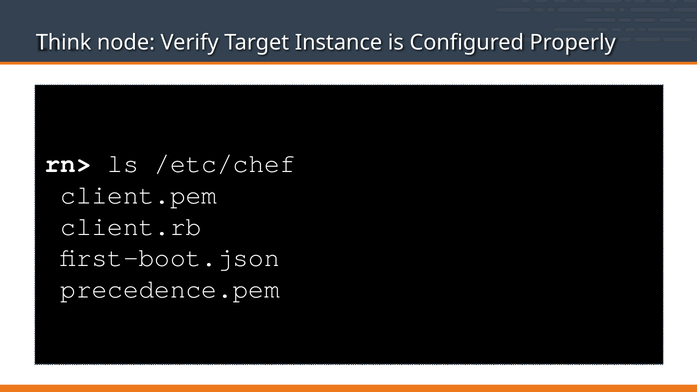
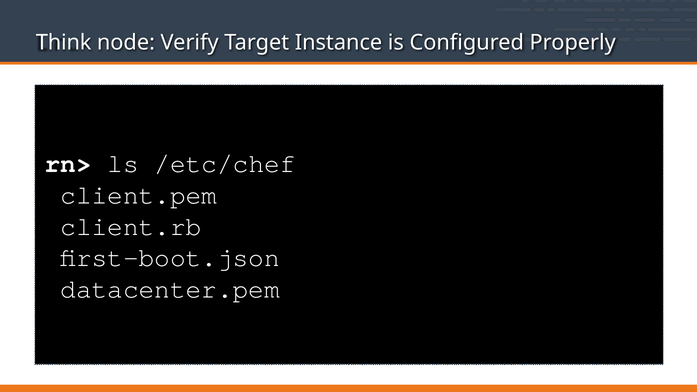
precedence.pem: precedence.pem -> datacenter.pem
